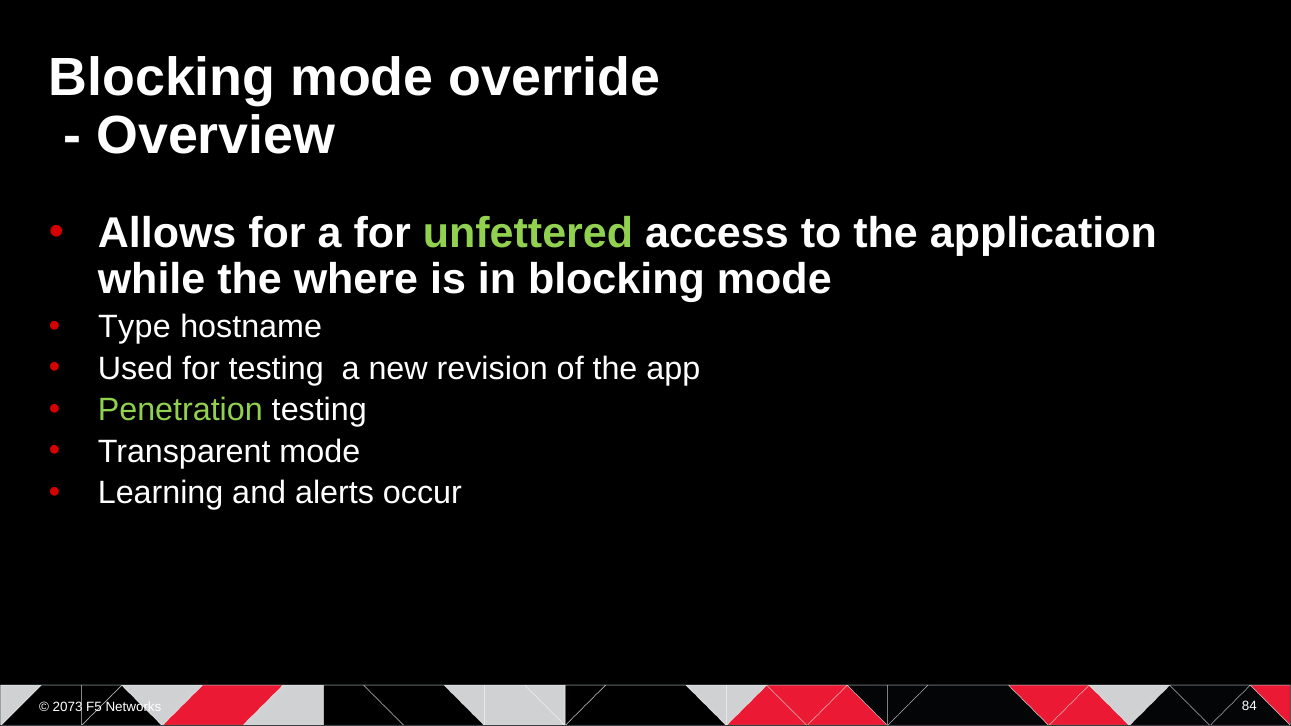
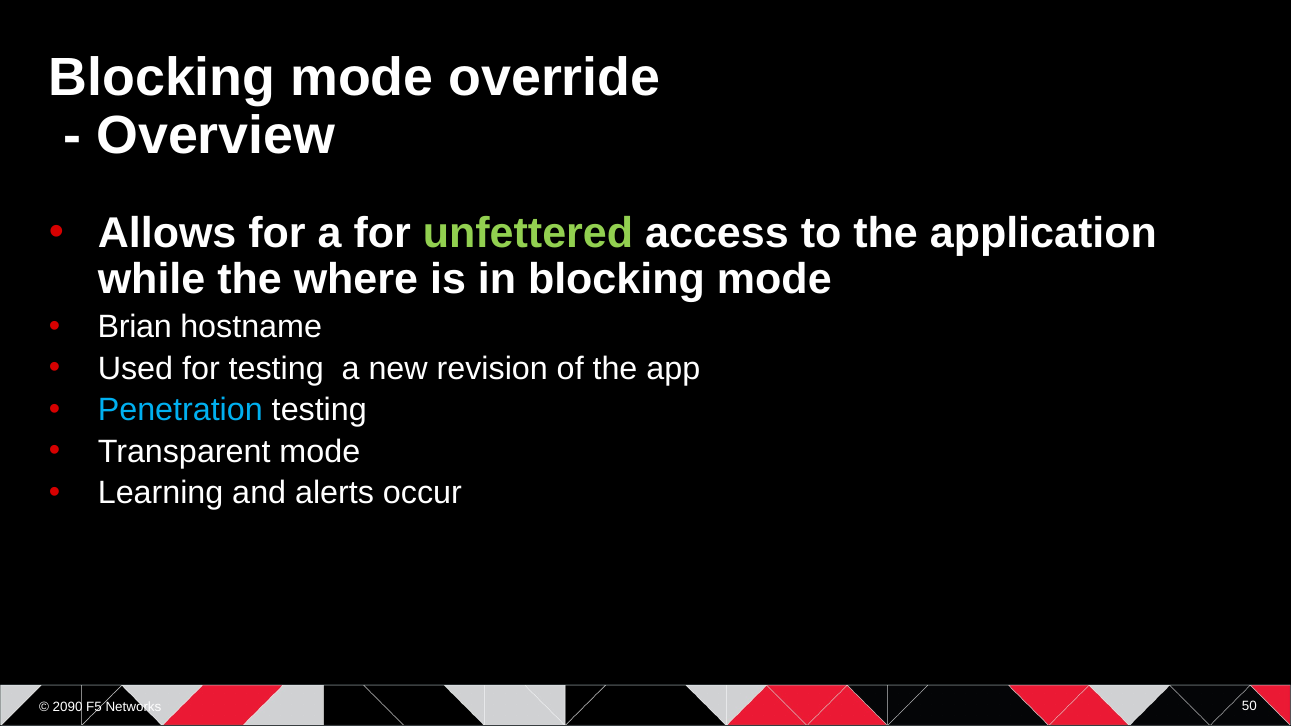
Type: Type -> Brian
Penetration colour: light green -> light blue
2073: 2073 -> 2090
84: 84 -> 50
